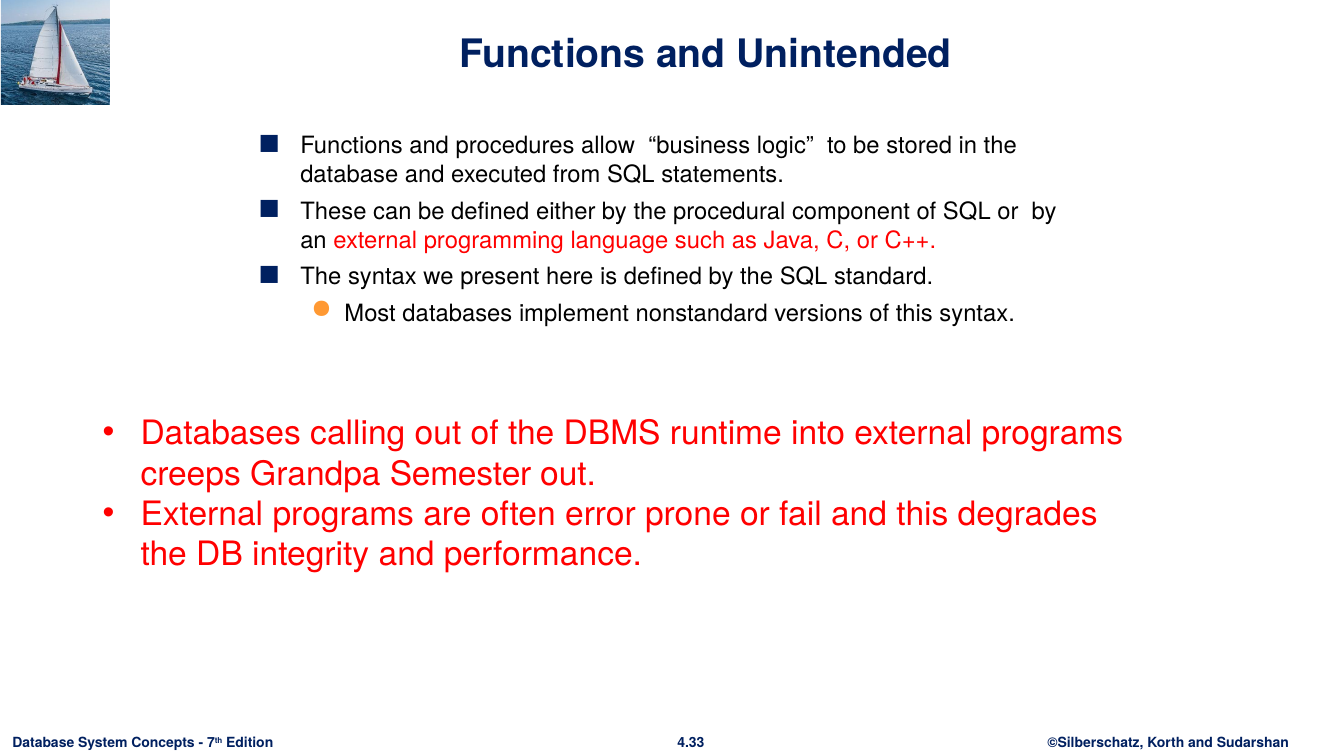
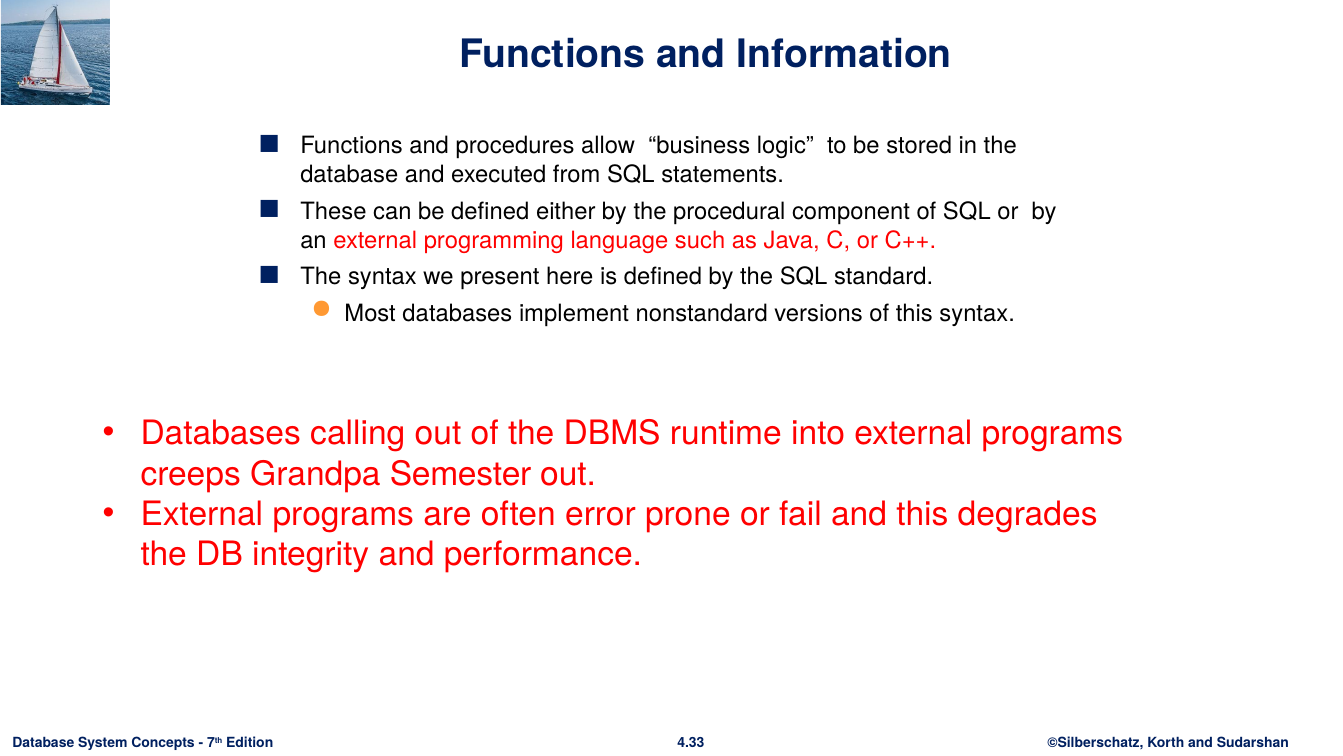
Unintended: Unintended -> Information
